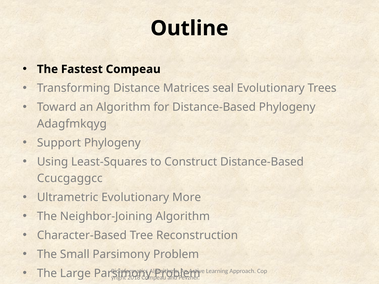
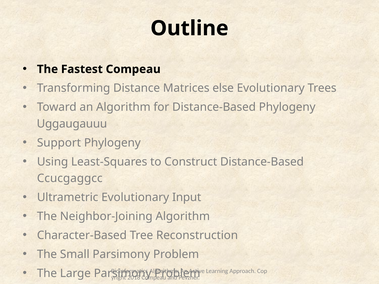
seal: seal -> else
Adagfmkqyg: Adagfmkqyg -> Uggaugauuu
More: More -> Input
